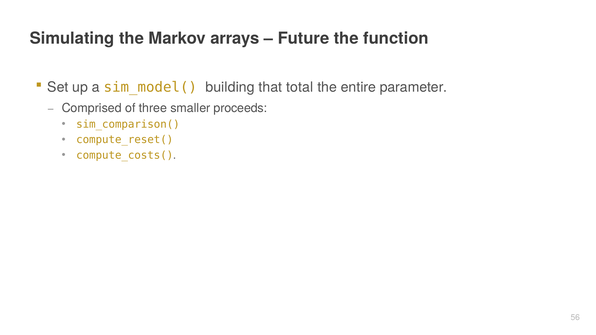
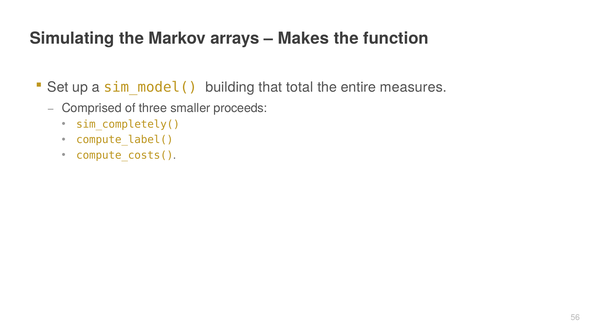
Future: Future -> Makes
parameter: parameter -> measures
sim_comparison(: sim_comparison( -> sim_completely(
compute_reset(: compute_reset( -> compute_label(
